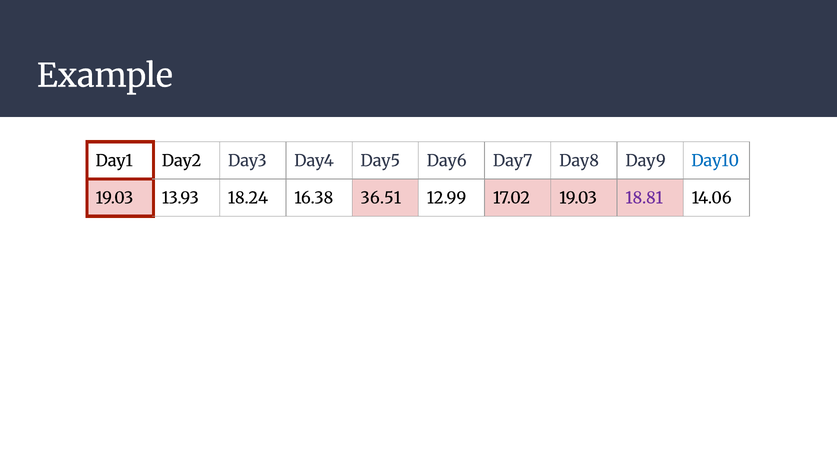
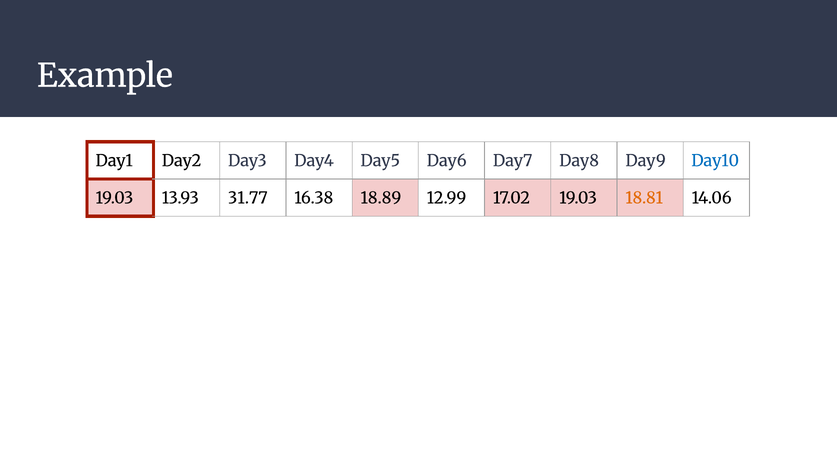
18.24: 18.24 -> 31.77
36.51: 36.51 -> 18.89
18.81 colour: purple -> orange
